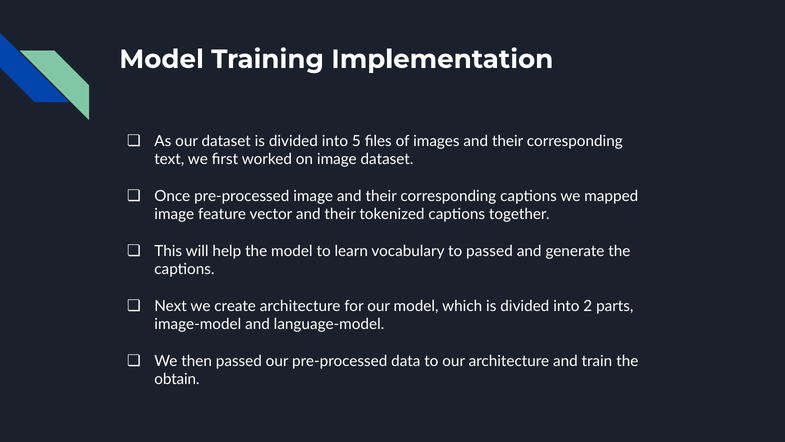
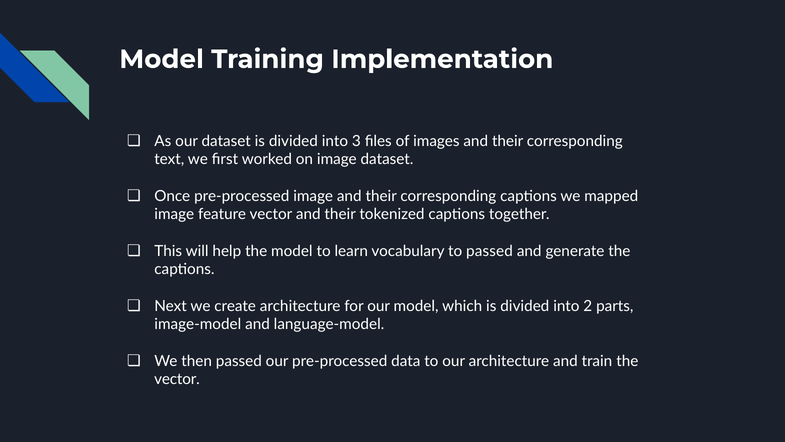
5: 5 -> 3
obtain at (177, 379): obtain -> vector
